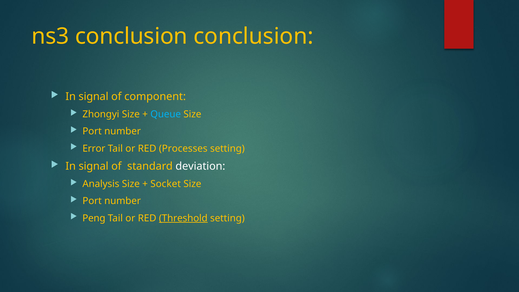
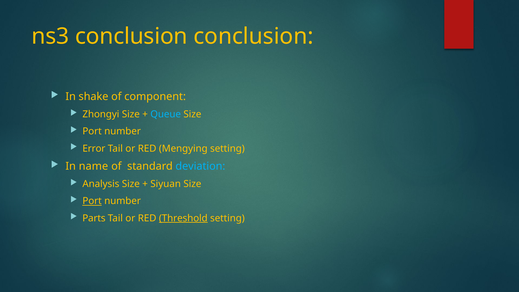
signal at (94, 97): signal -> shake
Processes: Processes -> Mengying
signal at (94, 166): signal -> name
deviation colour: white -> light blue
Socket: Socket -> Siyuan
Port at (92, 201) underline: none -> present
Peng: Peng -> Parts
